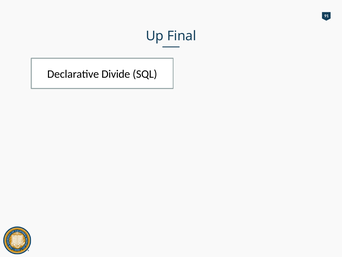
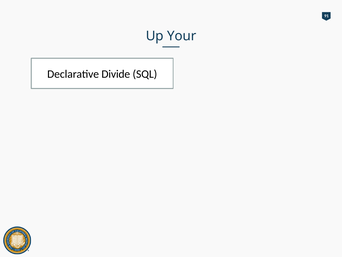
Final: Final -> Your
